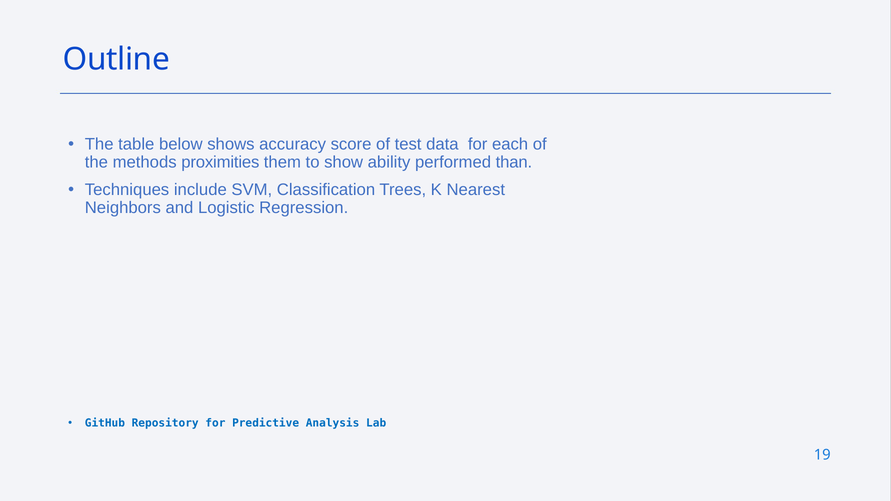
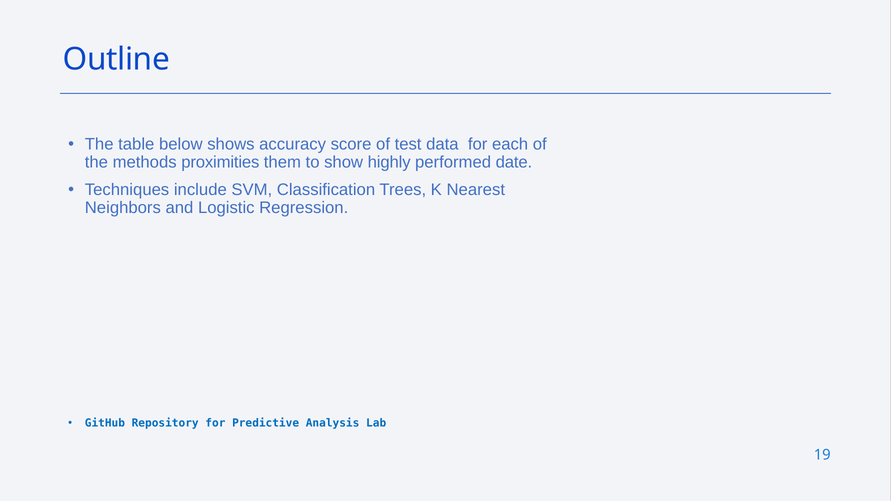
ability: ability -> highly
than: than -> date
